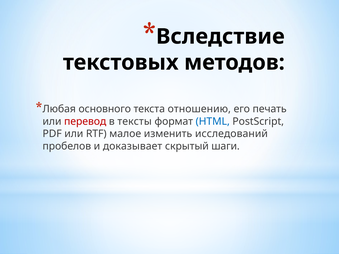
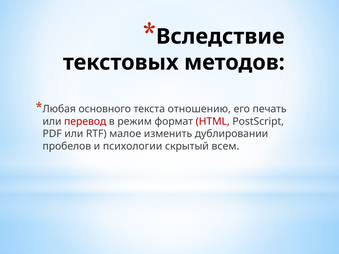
тексты: тексты -> режим
HTML colour: blue -> red
исследований: исследований -> дублировании
доказывает: доказывает -> психологии
шаги: шаги -> всем
